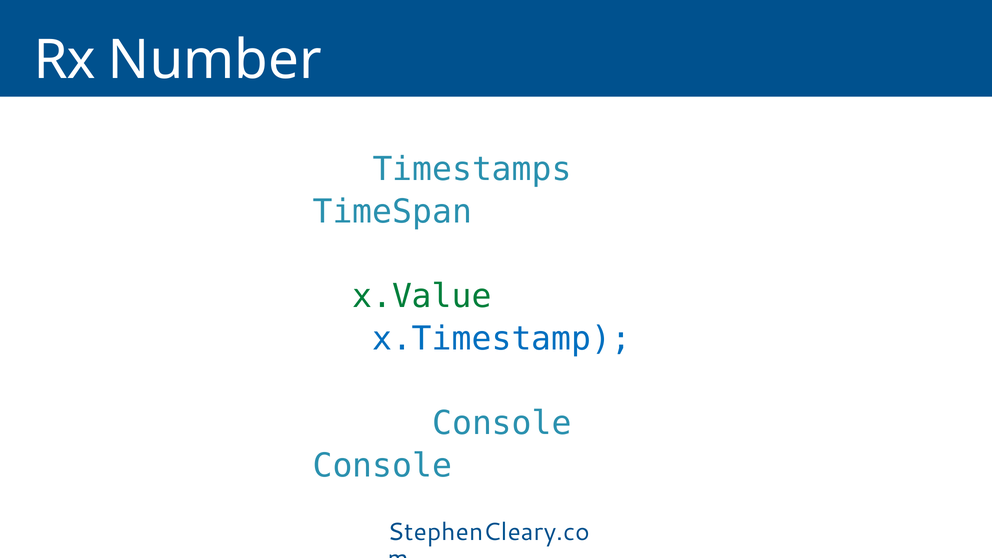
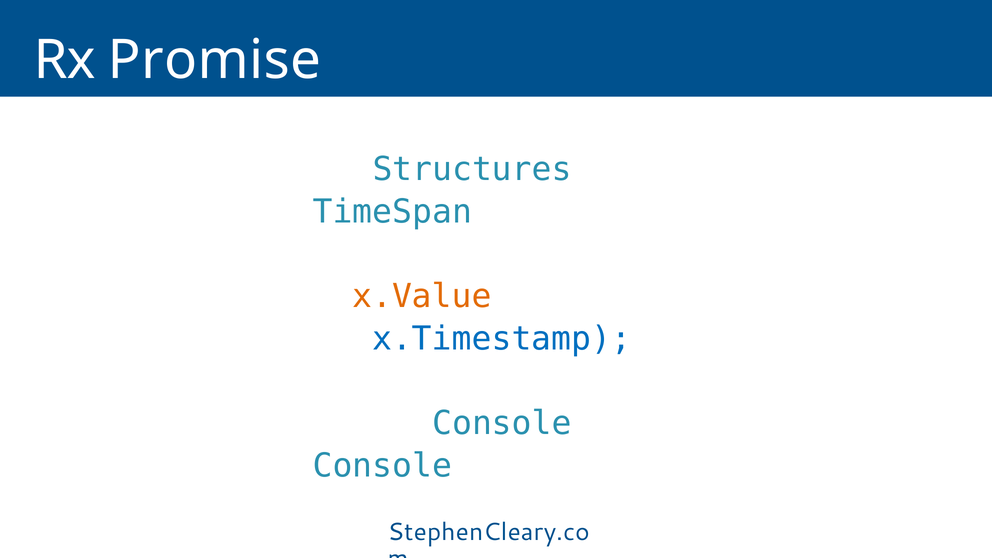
Number: Number -> Promise
Timestamps at (472, 169): Timestamps -> Structures
x.Value colour: green -> orange
